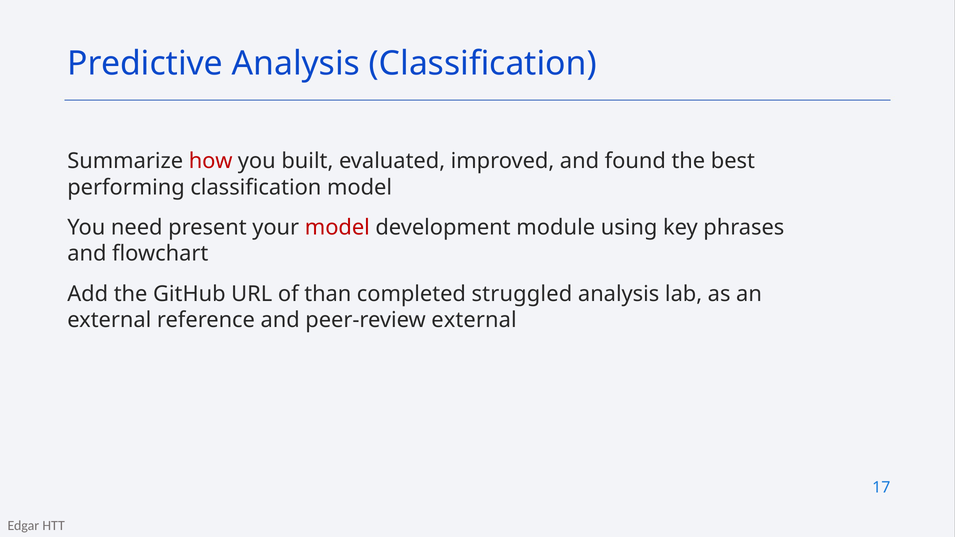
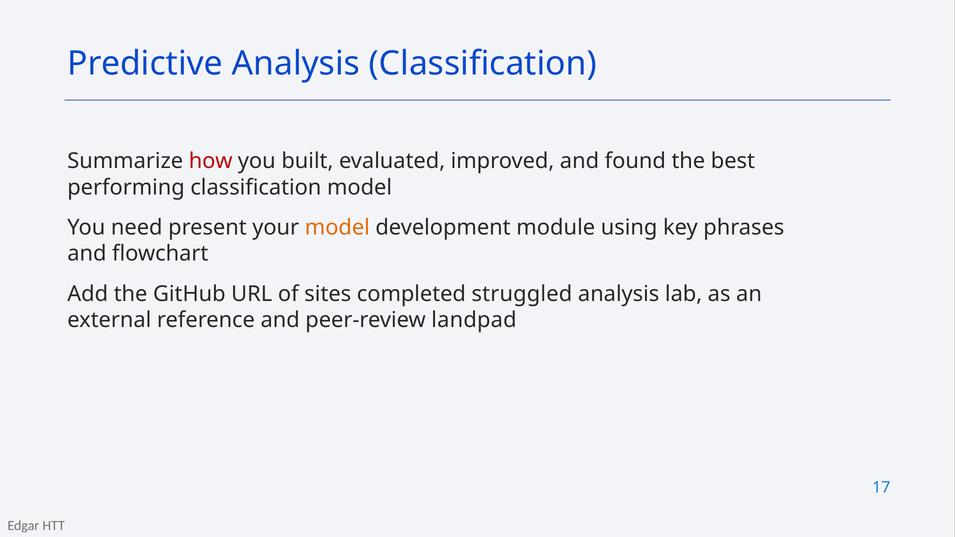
model at (337, 228) colour: red -> orange
than: than -> sites
peer-review external: external -> landpad
